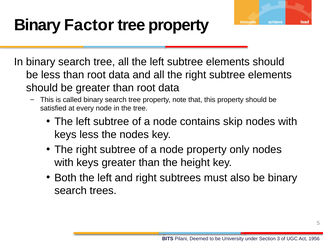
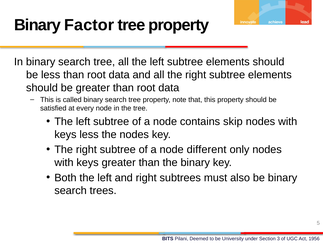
node property: property -> different
the height: height -> binary
